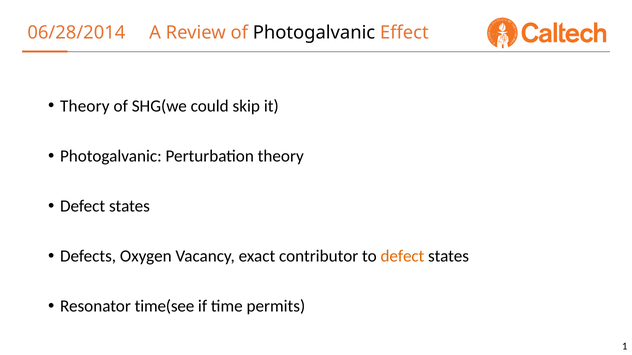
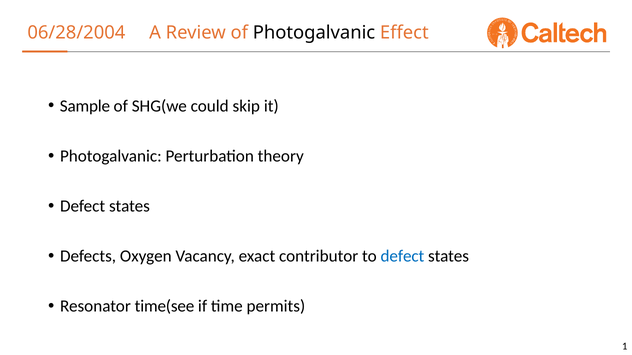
06/28/2014: 06/28/2014 -> 06/28/2004
Theory at (85, 106): Theory -> Sample
defect at (402, 257) colour: orange -> blue
